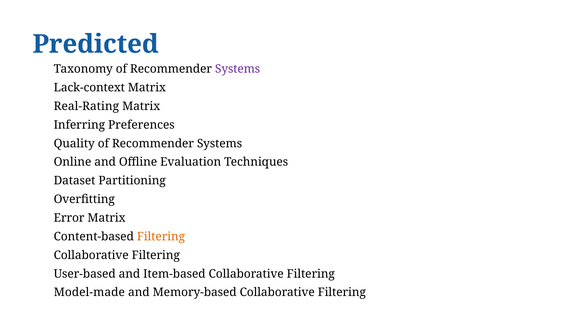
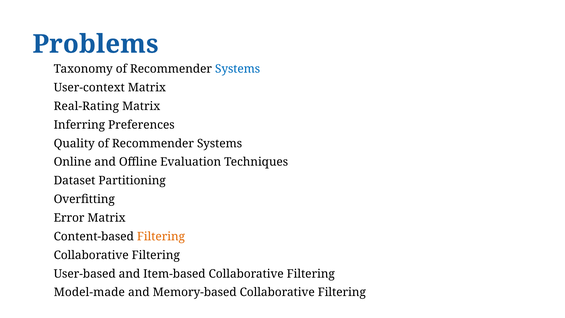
Predicted: Predicted -> Problems
Systems at (238, 69) colour: purple -> blue
Lack-context: Lack-context -> User-context
